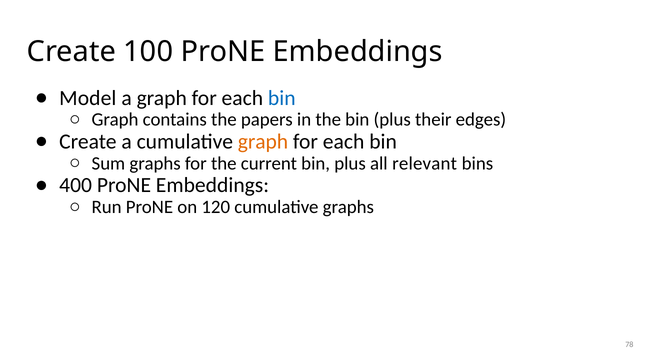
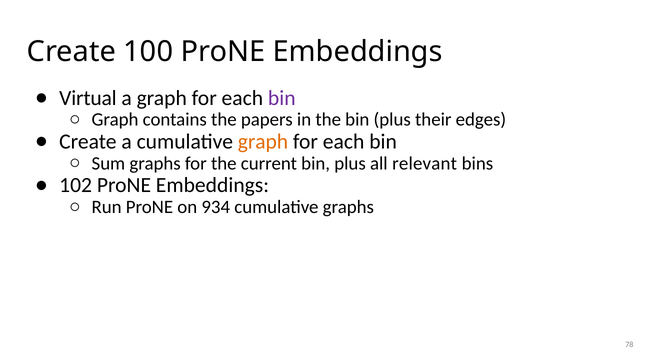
Model: Model -> Virtual
bin at (282, 98) colour: blue -> purple
400: 400 -> 102
120: 120 -> 934
